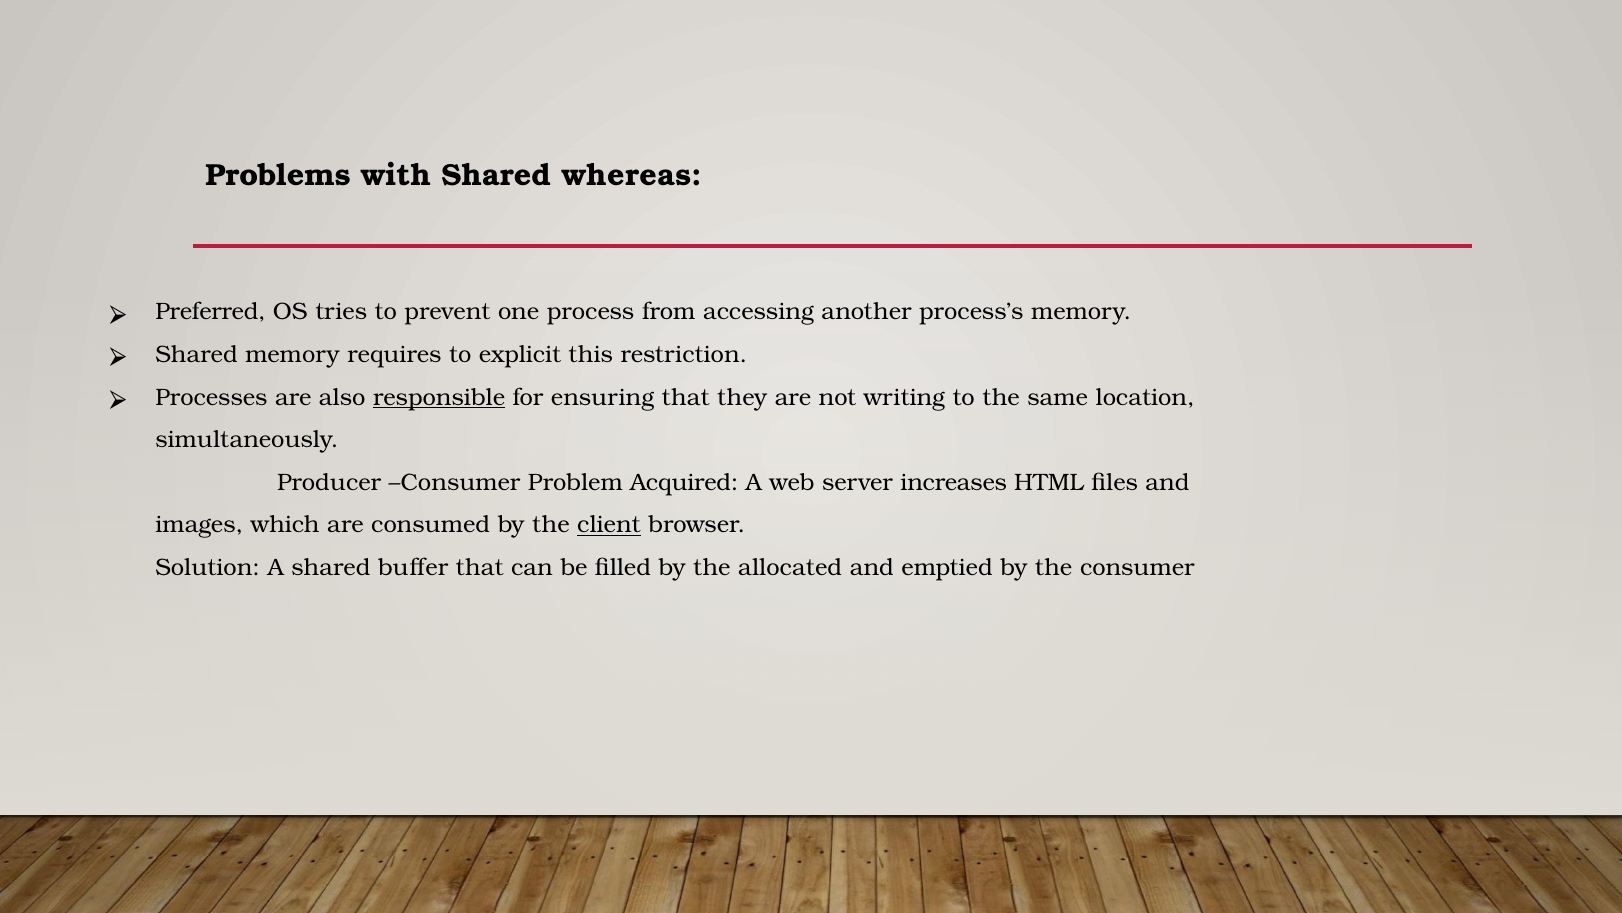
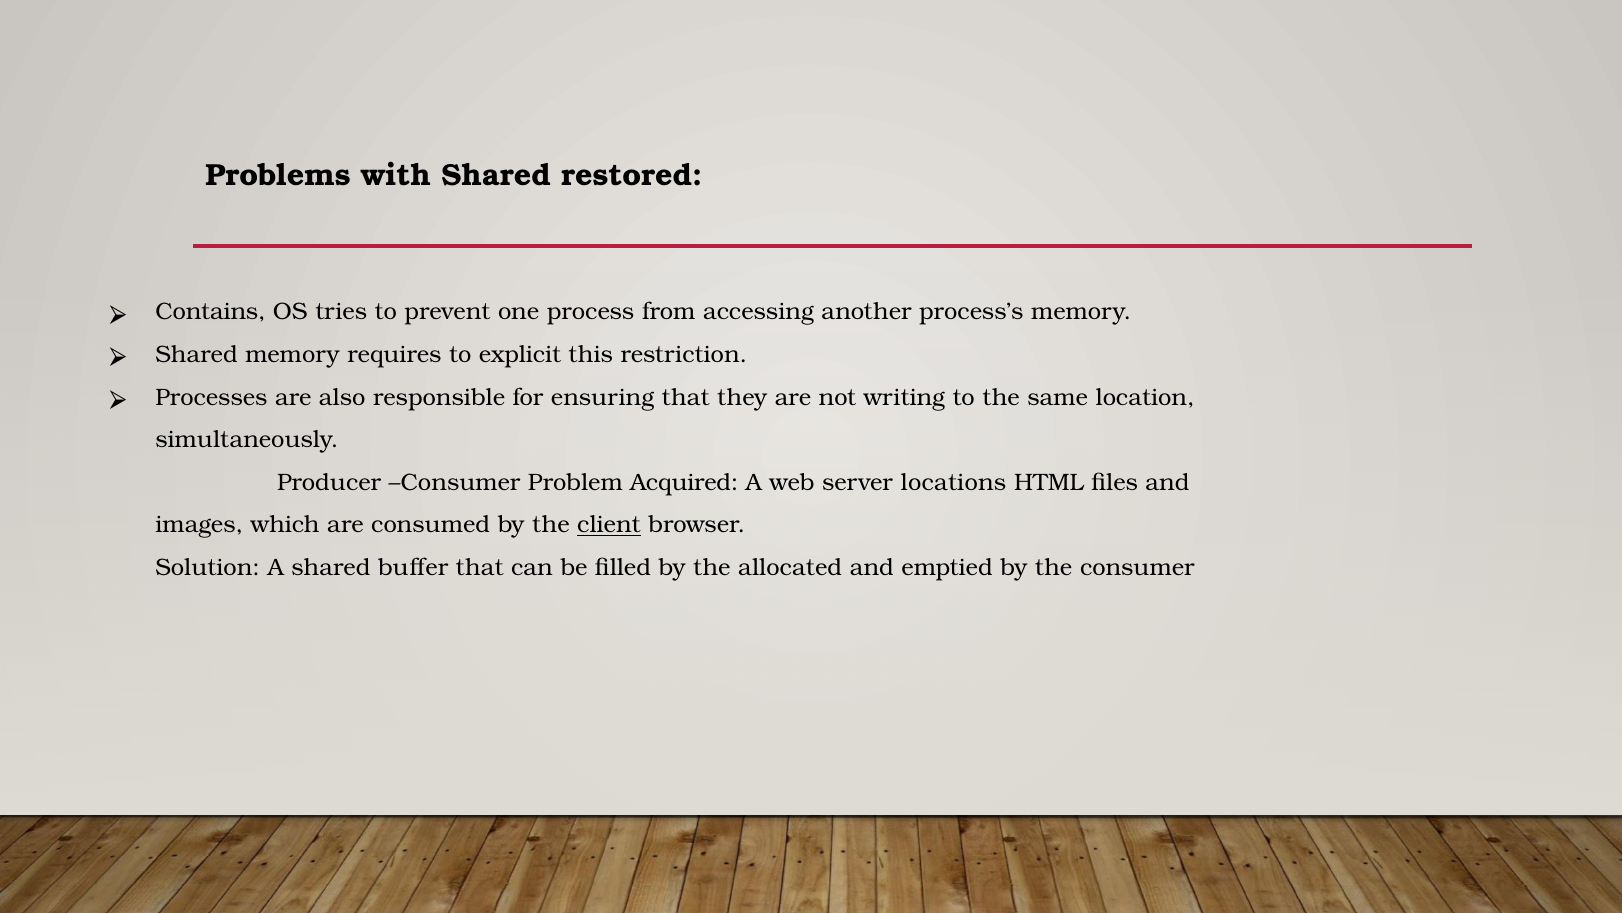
whereas: whereas -> restored
Preferred: Preferred -> Contains
responsible underline: present -> none
increases: increases -> locations
